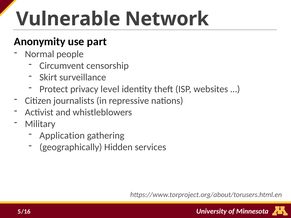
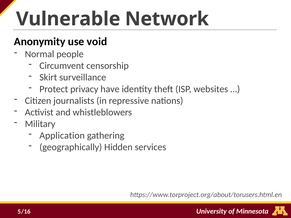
part: part -> void
level: level -> have
